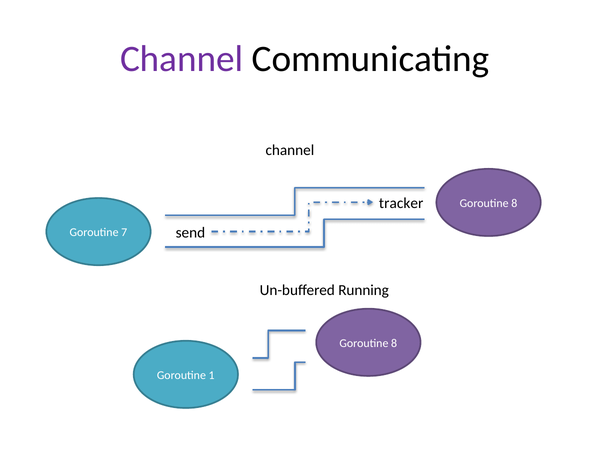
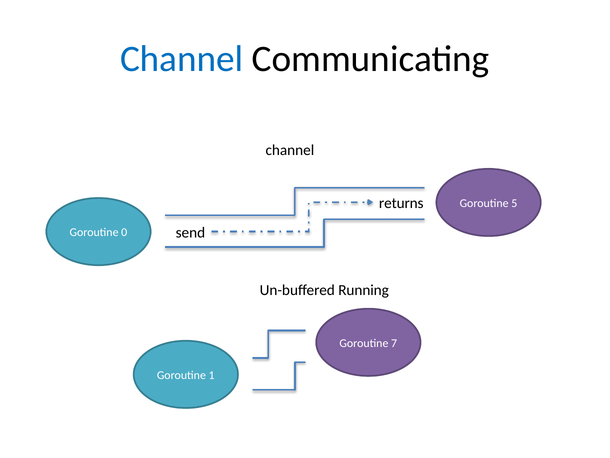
Channel at (182, 59) colour: purple -> blue
tracker: tracker -> returns
8 at (514, 203): 8 -> 5
7: 7 -> 0
8 at (394, 343): 8 -> 7
